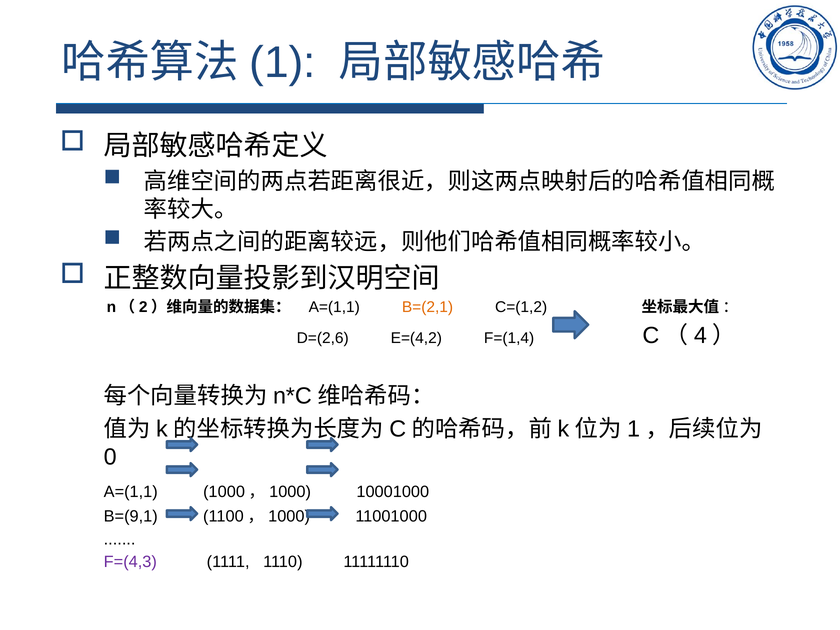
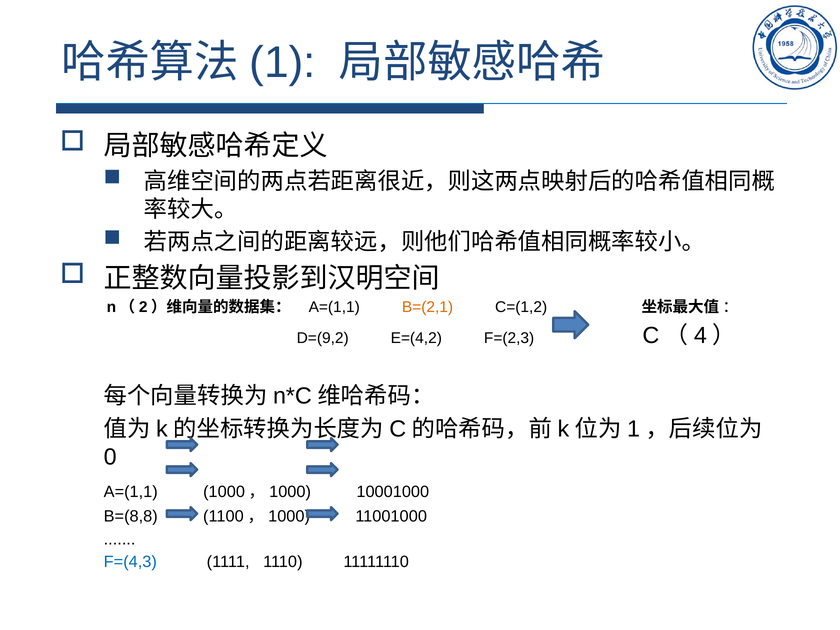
D=(2,6: D=(2,6 -> D=(9,2
F=(1,4: F=(1,4 -> F=(2,3
B=(9,1: B=(9,1 -> B=(8,8
F=(4,3 colour: purple -> blue
